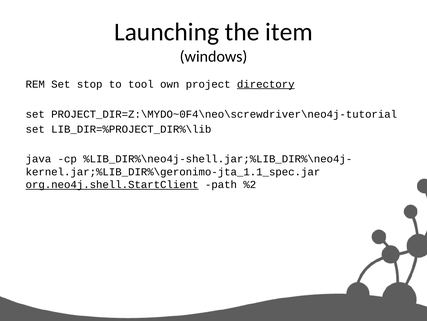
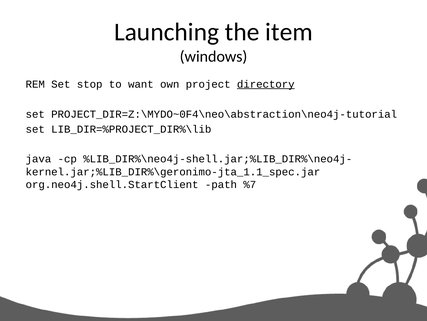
tool: tool -> want
PROJECT_DIR=Z:\MYDO~0F4\neo\screwdriver\neo4j-tutorial: PROJECT_DIR=Z:\MYDO~0F4\neo\screwdriver\neo4j-tutorial -> PROJECT_DIR=Z:\MYDO~0F4\neo\abstraction\neo4j-tutorial
org.neo4j.shell.StartClient underline: present -> none
%2: %2 -> %7
